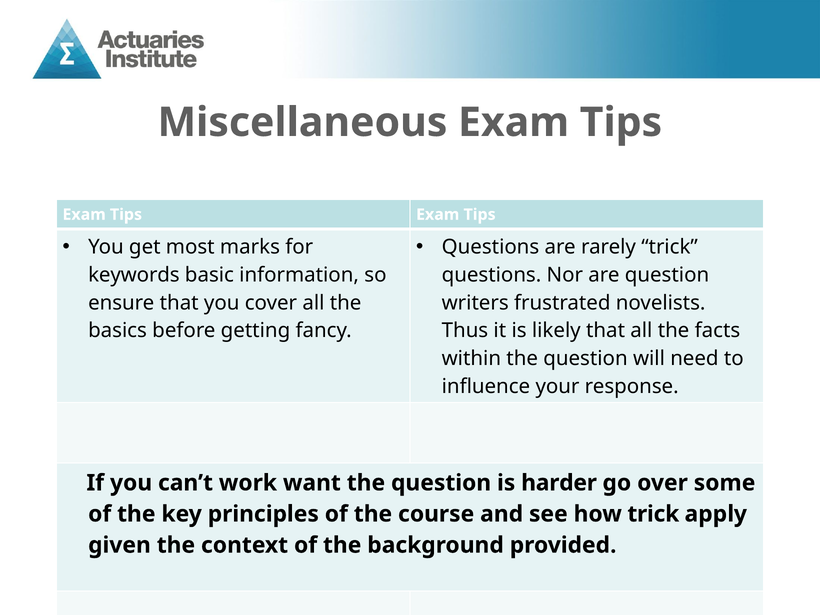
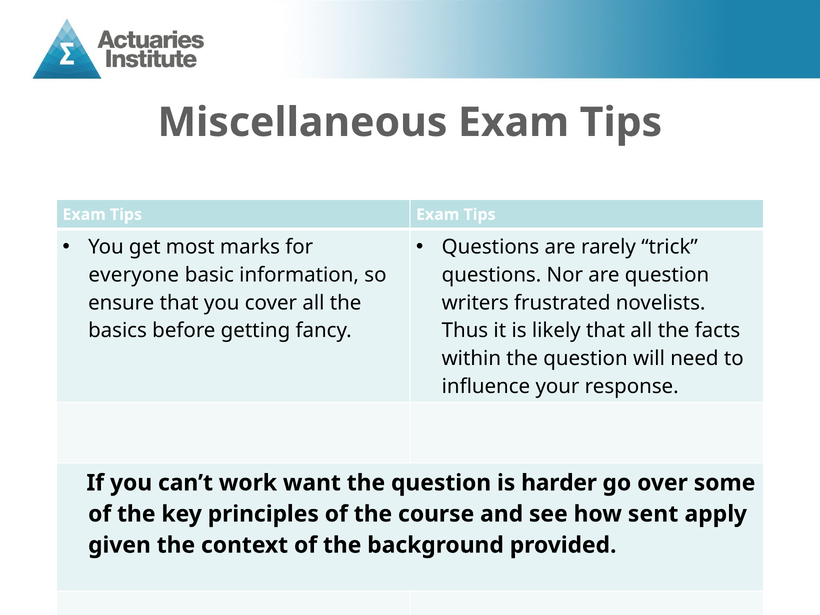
keywords: keywords -> everyone
how trick: trick -> sent
